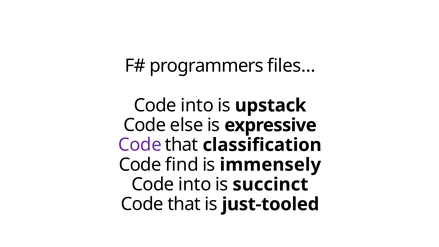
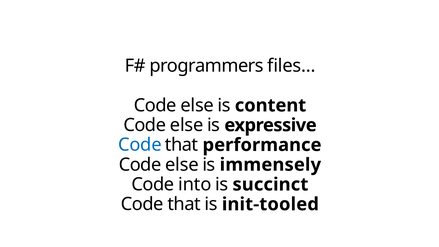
into at (197, 105): into -> else
upstack: upstack -> content
Code at (140, 145) colour: purple -> blue
classification: classification -> performance
find at (182, 165): find -> else
just-tooled: just-tooled -> init-tooled
